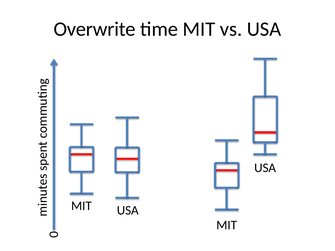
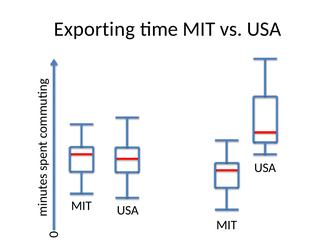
Overwrite: Overwrite -> Exporting
